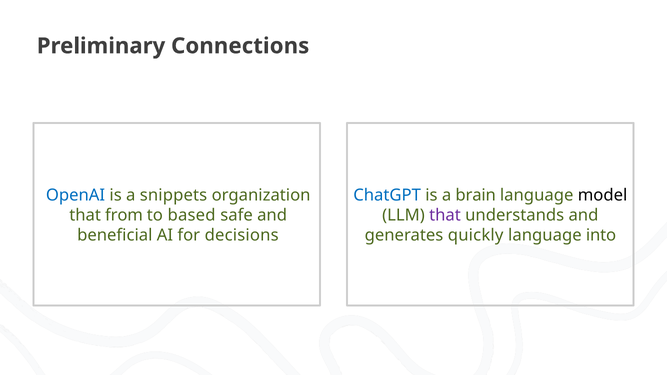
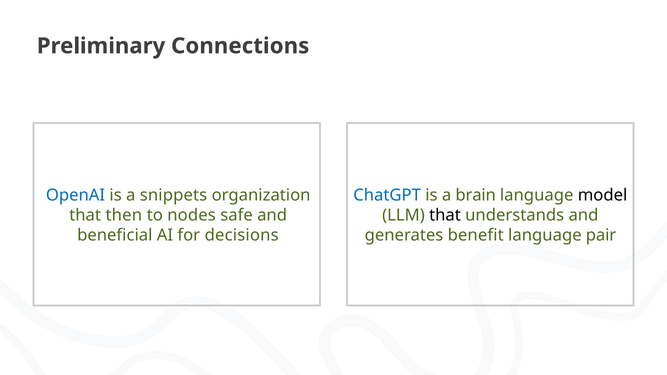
from: from -> then
based: based -> nodes
that at (445, 215) colour: purple -> black
quickly: quickly -> benefit
into: into -> pair
